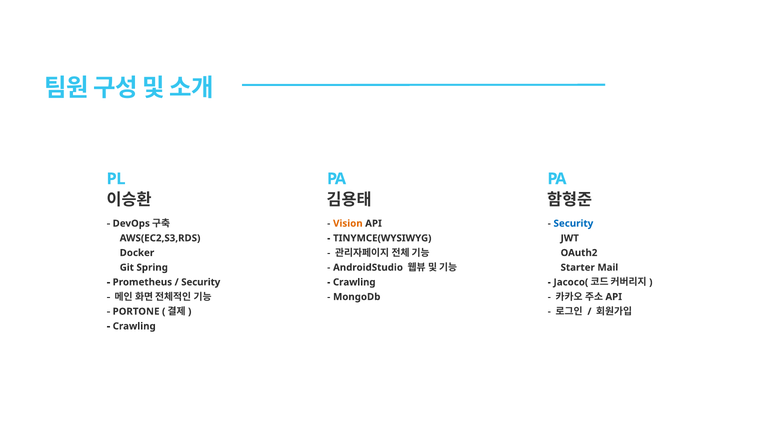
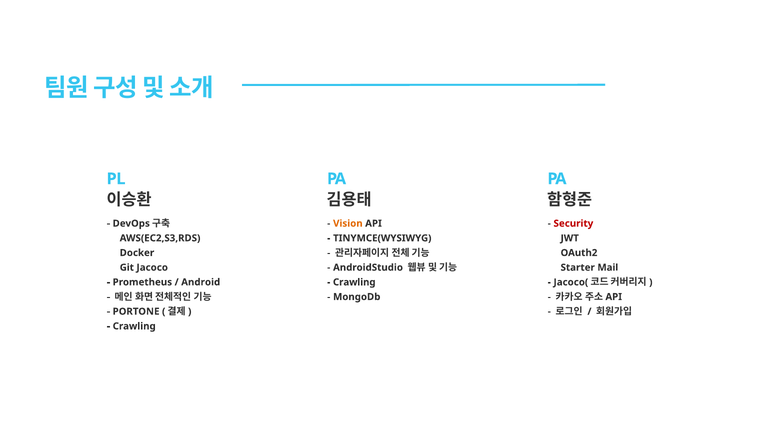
Security at (573, 224) colour: blue -> red
Spring: Spring -> Jacoco
Security at (201, 282): Security -> Android
